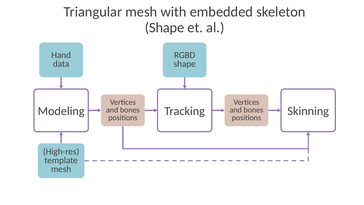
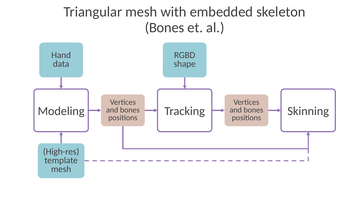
Shape at (165, 27): Shape -> Bones
